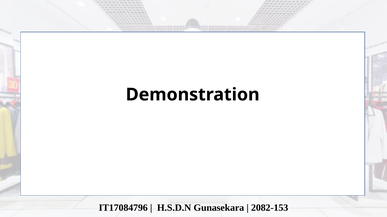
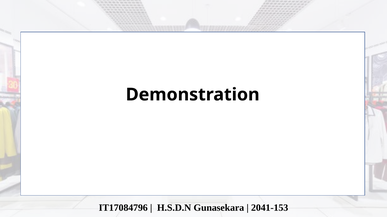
2082-153: 2082-153 -> 2041-153
